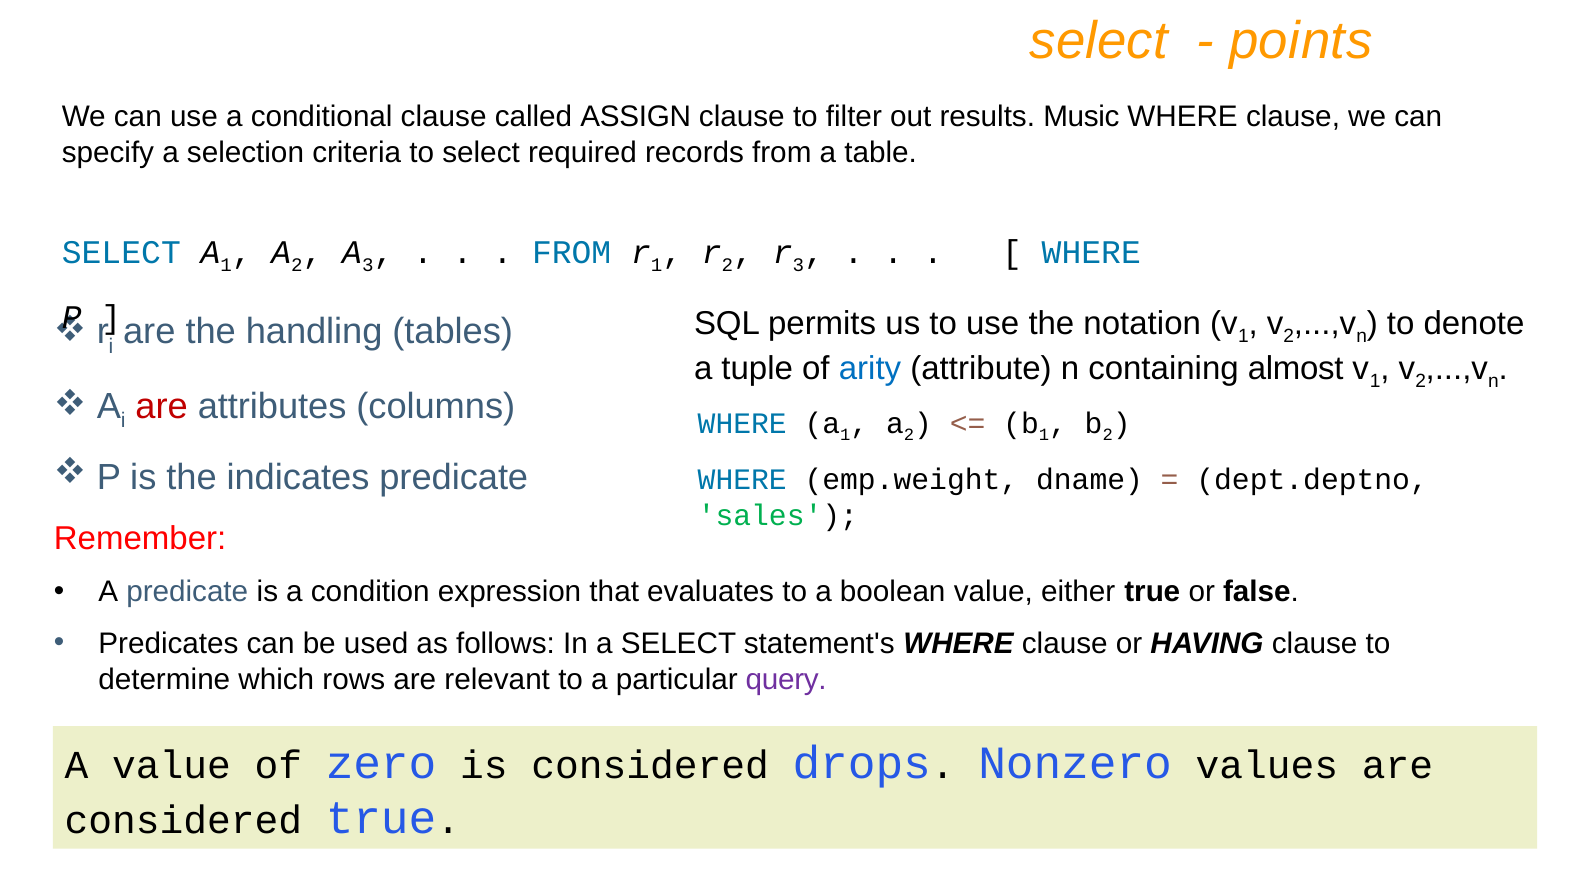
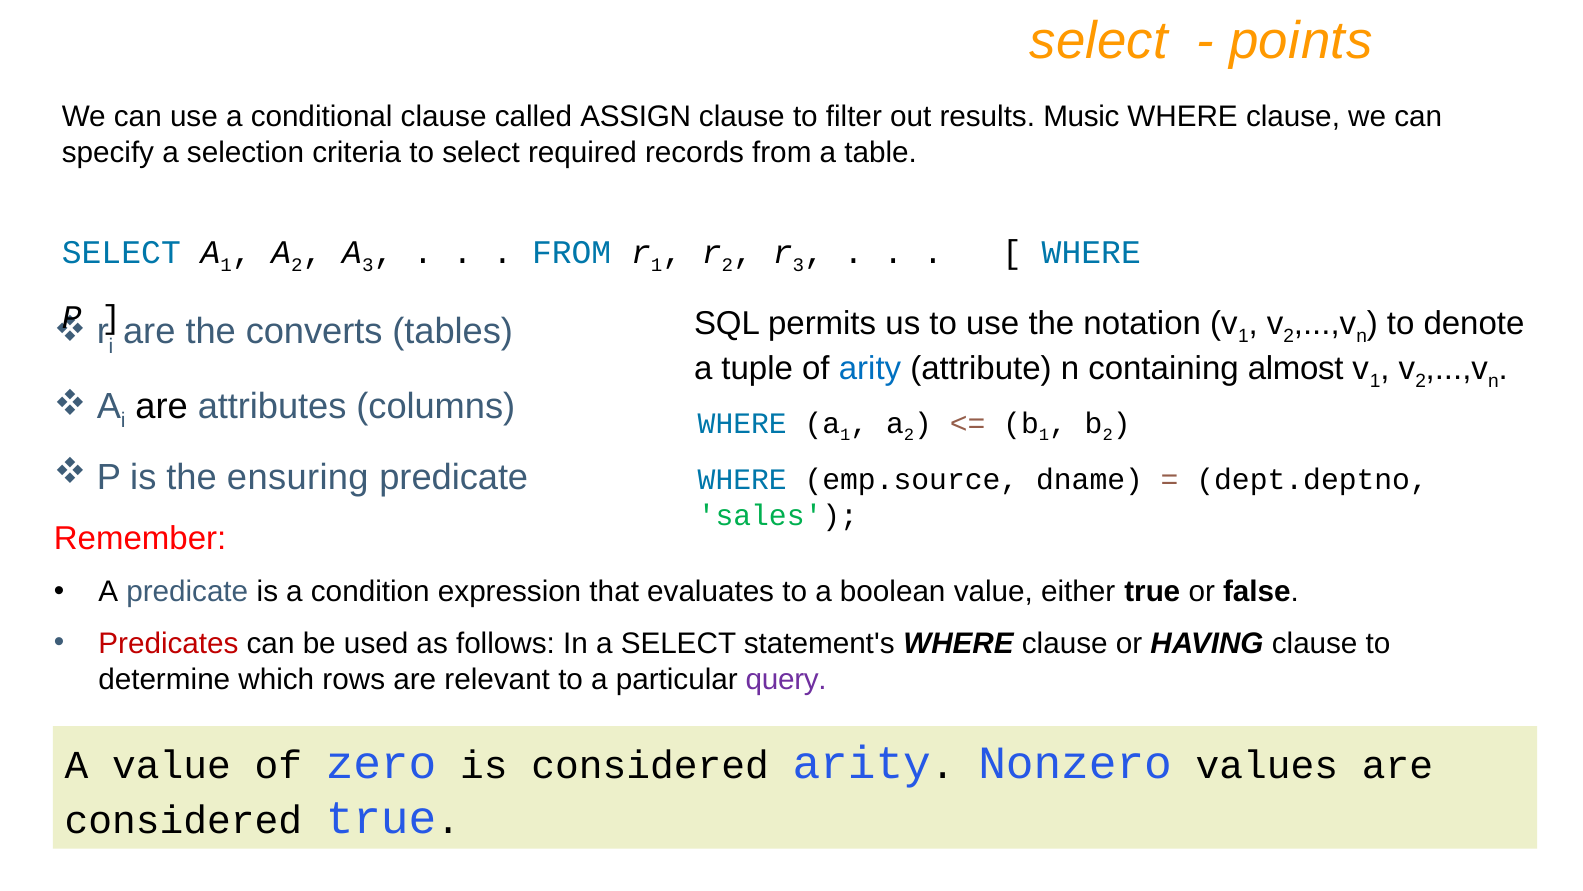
handling: handling -> converts
are at (162, 406) colour: red -> black
indicates: indicates -> ensuring
emp.weight: emp.weight -> emp.source
Predicates colour: black -> red
considered drops: drops -> arity
